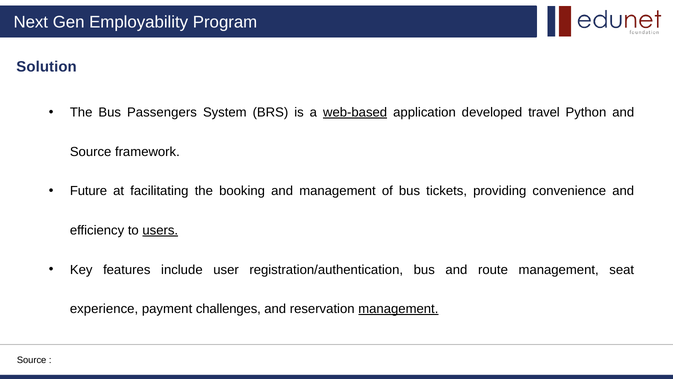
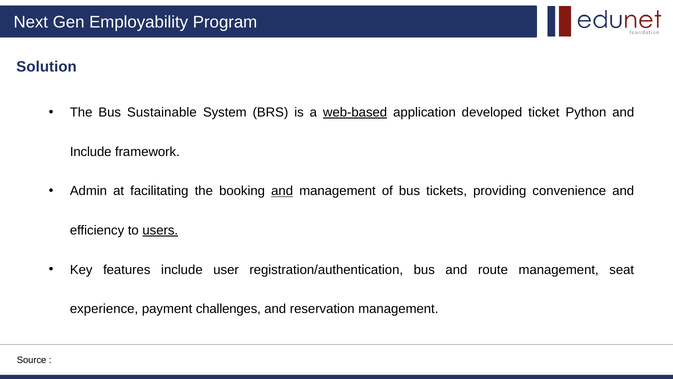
Passengers: Passengers -> Sustainable
travel: travel -> ticket
Source at (91, 152): Source -> Include
Future: Future -> Admin
and at (282, 191) underline: none -> present
management at (398, 309) underline: present -> none
